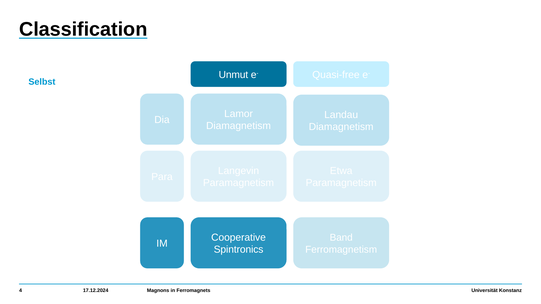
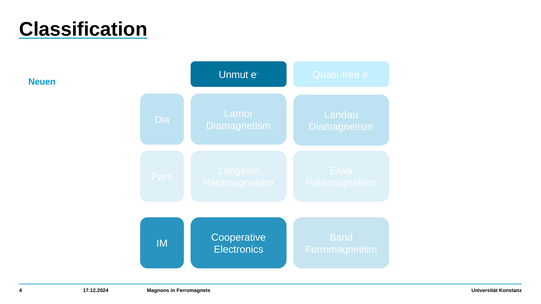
Selbst: Selbst -> Neuen
Spintronics: Spintronics -> Electronics
